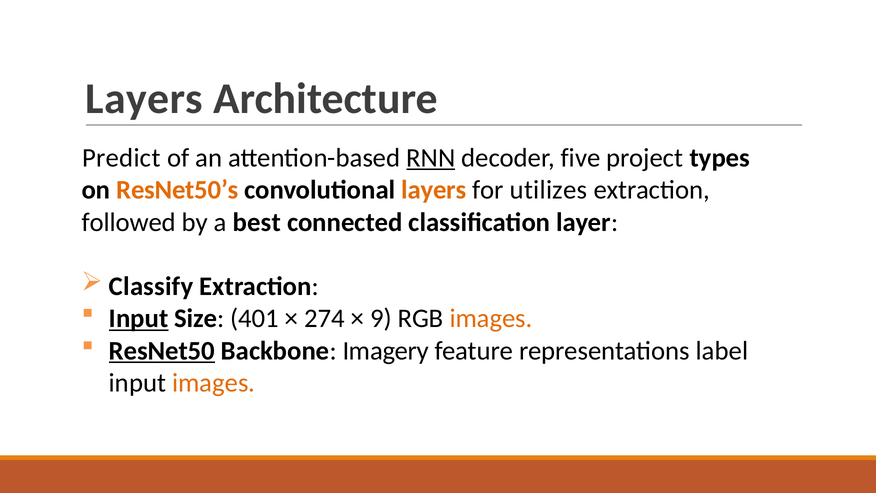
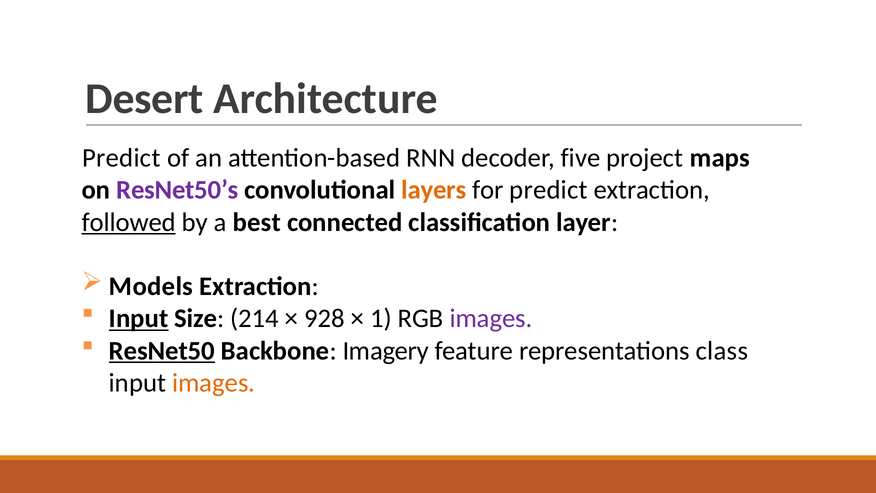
Layers at (144, 99): Layers -> Desert
RNN underline: present -> none
types: types -> maps
ResNet50’s colour: orange -> purple
for utilizes: utilizes -> predict
followed underline: none -> present
Classify: Classify -> Models
401: 401 -> 214
274: 274 -> 928
9: 9 -> 1
images at (491, 318) colour: orange -> purple
label: label -> class
